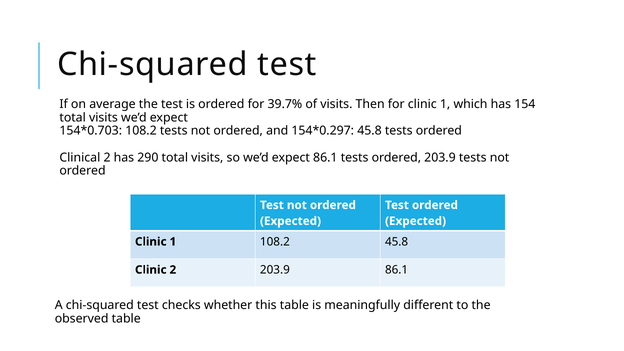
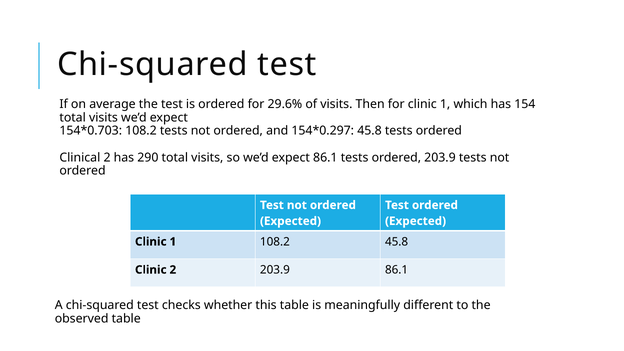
39.7%: 39.7% -> 29.6%
